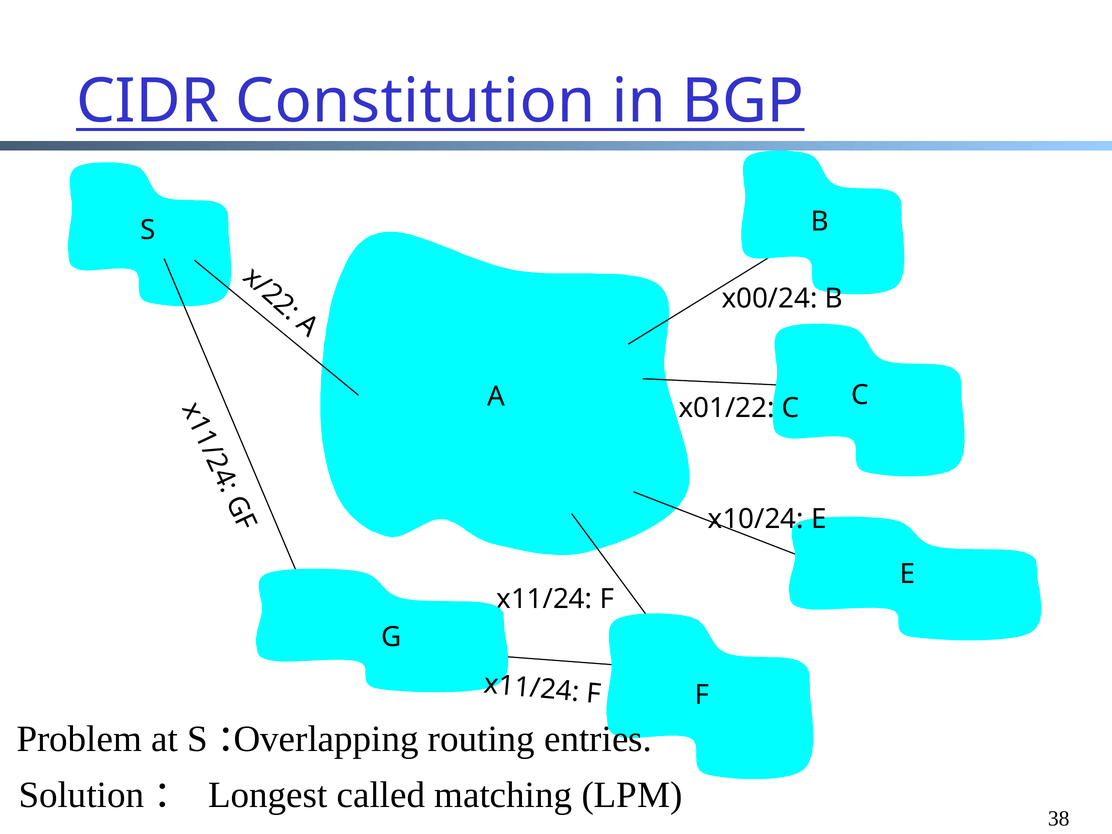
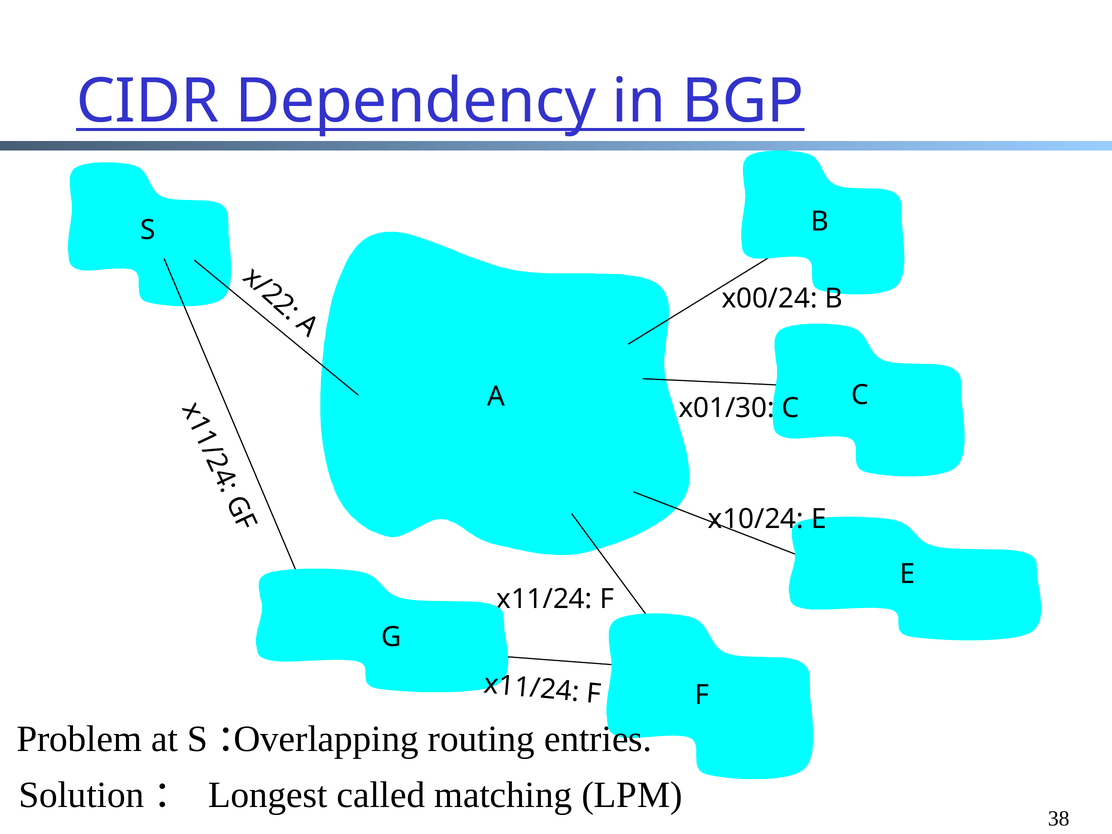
Constitution: Constitution -> Dependency
x01/22: x01/22 -> x01/30
